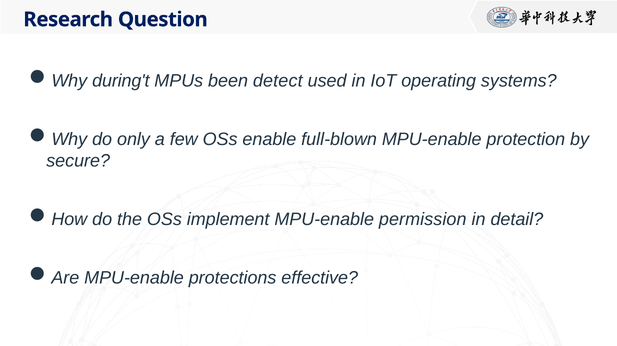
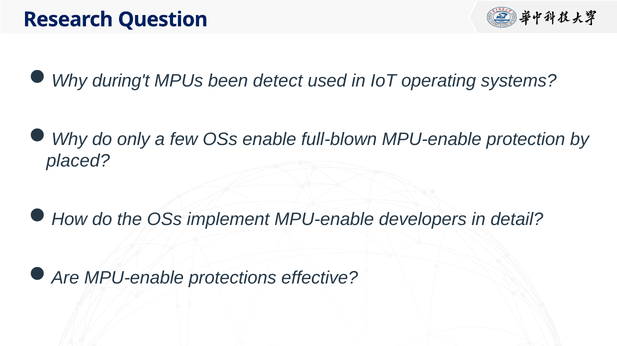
secure: secure -> placed
permission: permission -> developers
